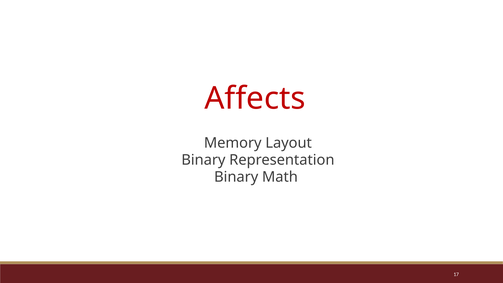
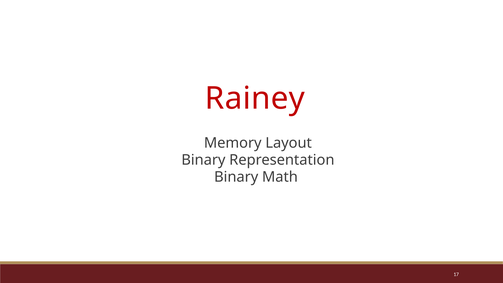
Affects: Affects -> Rainey
